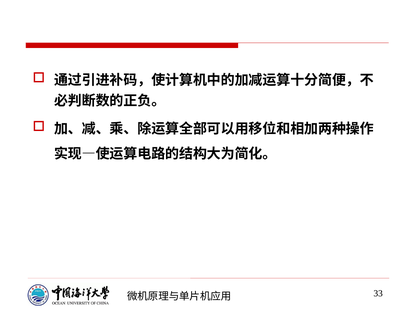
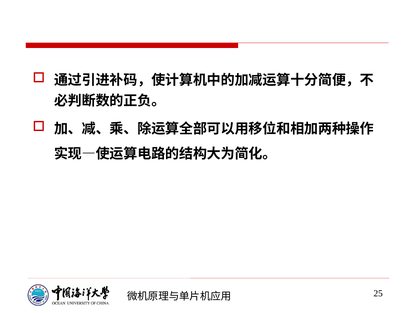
33: 33 -> 25
